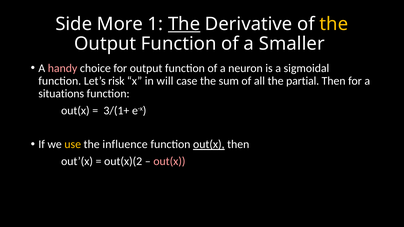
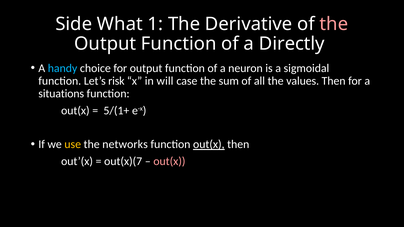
More: More -> What
The at (184, 24) underline: present -> none
the at (334, 24) colour: yellow -> pink
Smaller: Smaller -> Directly
handy colour: pink -> light blue
partial: partial -> values
3/(1+: 3/(1+ -> 5/(1+
influence: influence -> networks
out(x)(2: out(x)(2 -> out(x)(7
